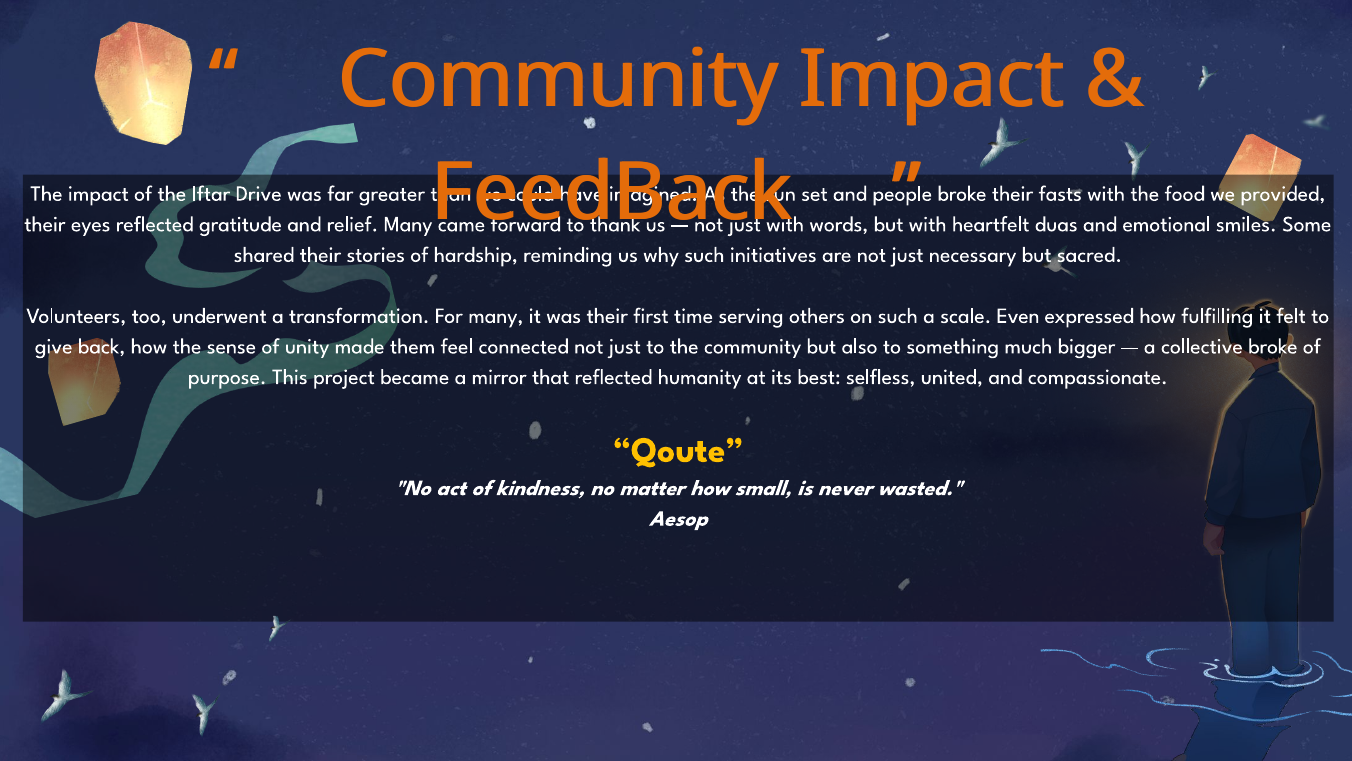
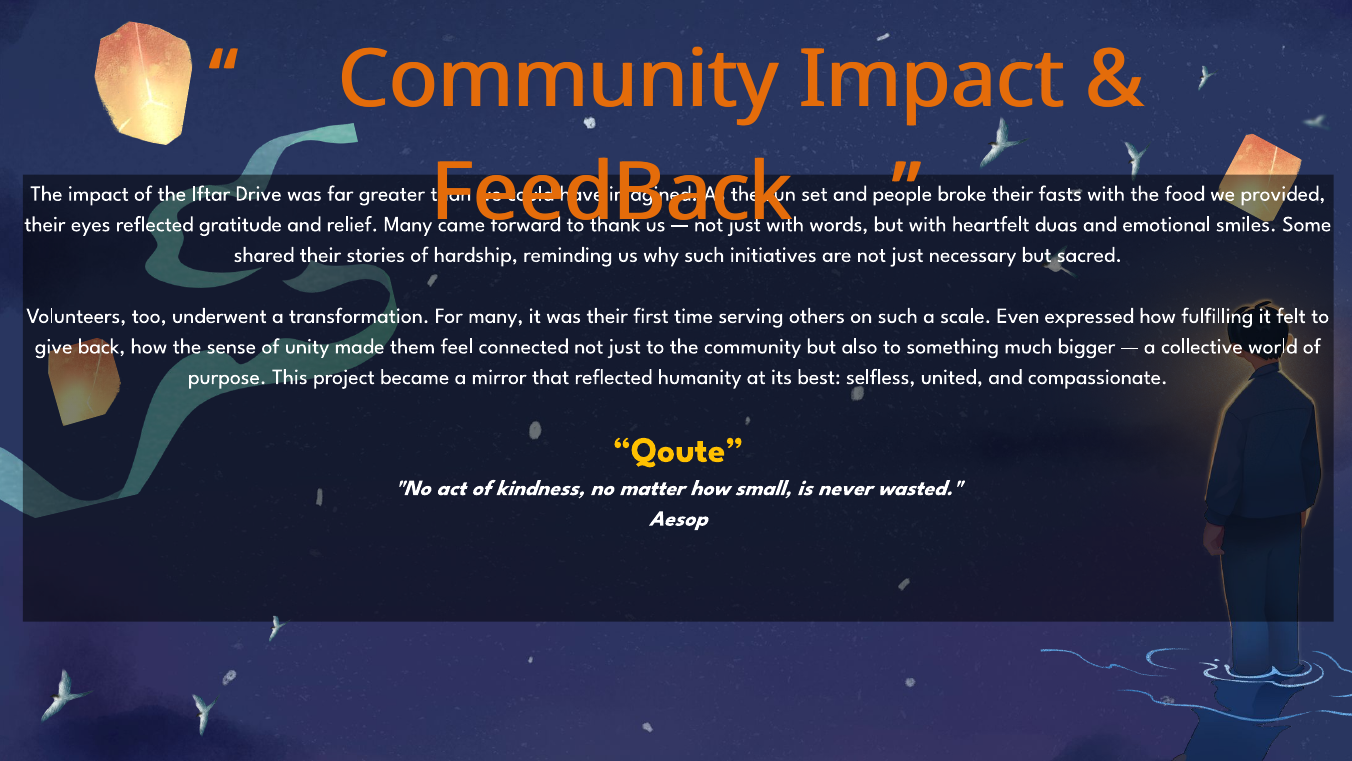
collective broke: broke -> world
